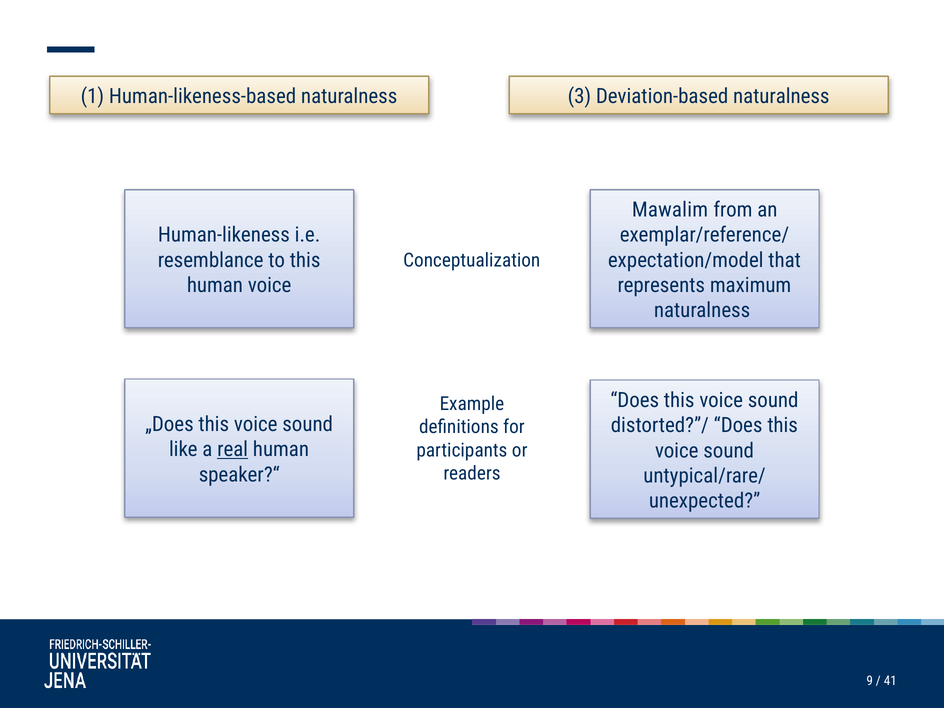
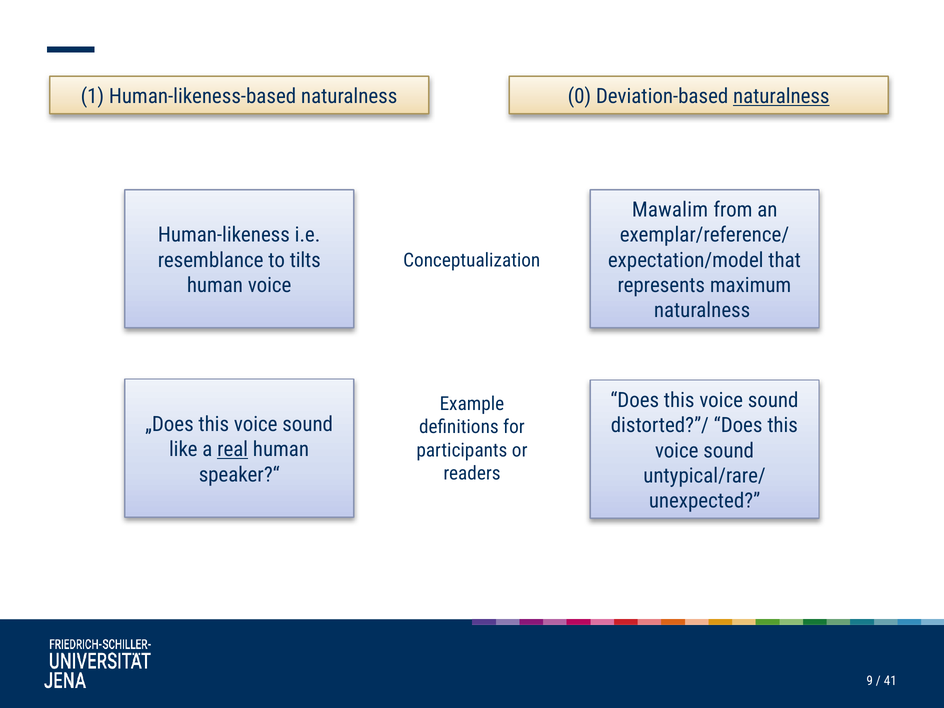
3: 3 -> 0
naturalness at (781, 97) underline: none -> present
to this: this -> tilts
